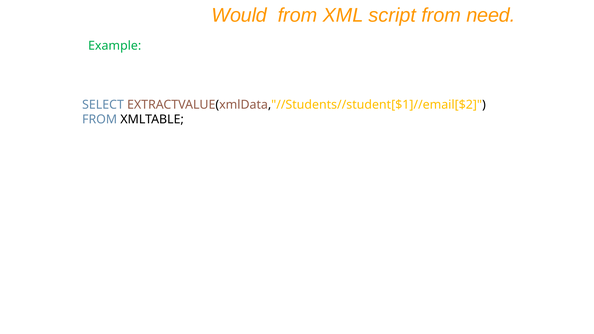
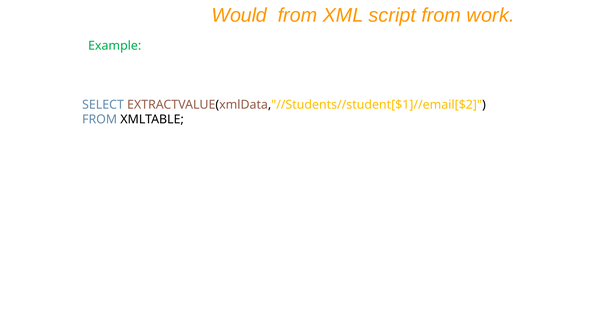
need: need -> work
